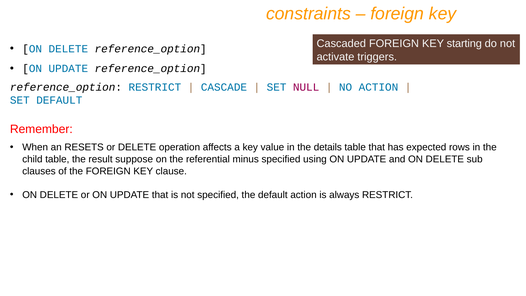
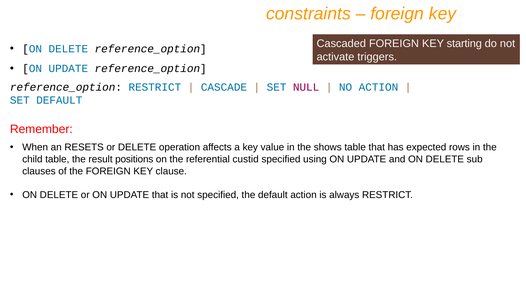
details: details -> shows
suppose: suppose -> positions
minus: minus -> custid
